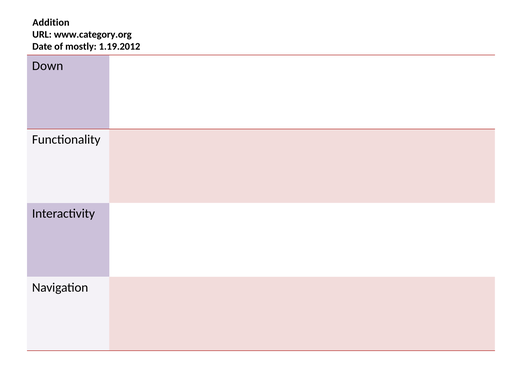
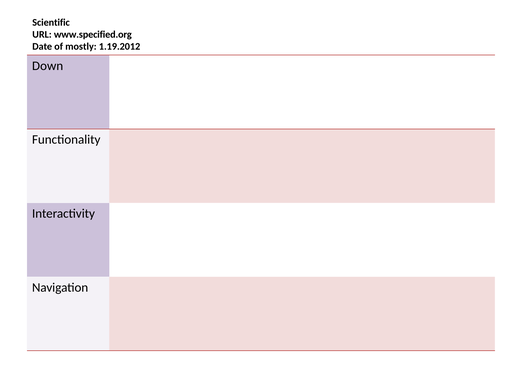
Addition: Addition -> Scientific
www.category.org: www.category.org -> www.specified.org
